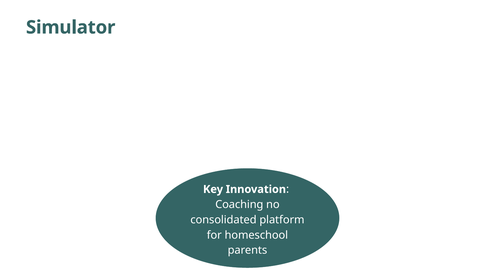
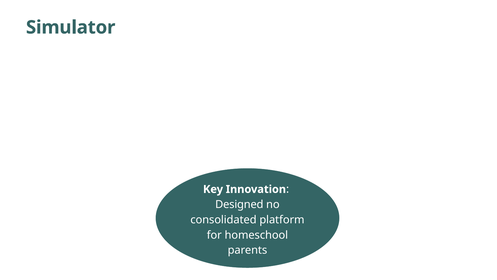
Coaching: Coaching -> Designed
